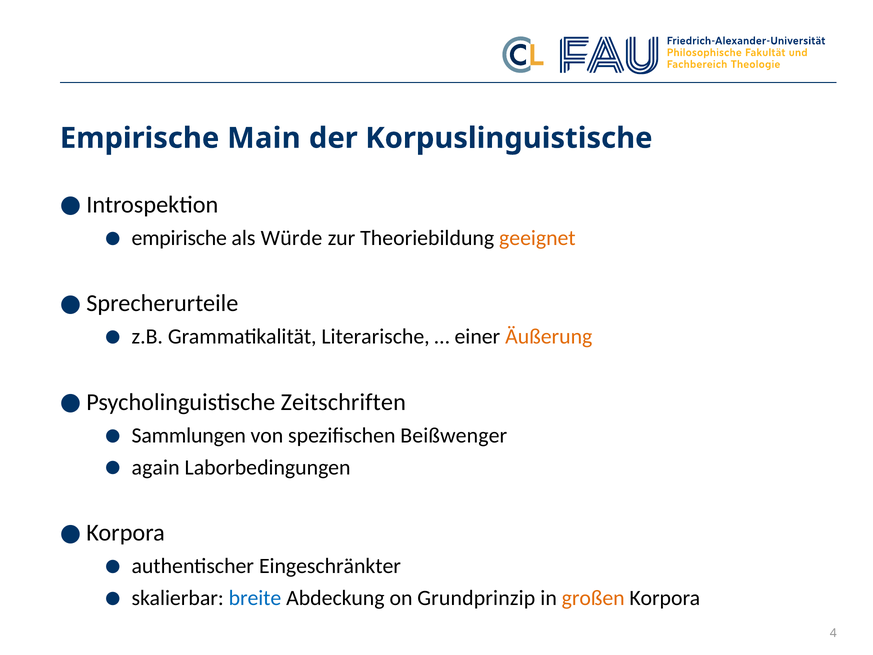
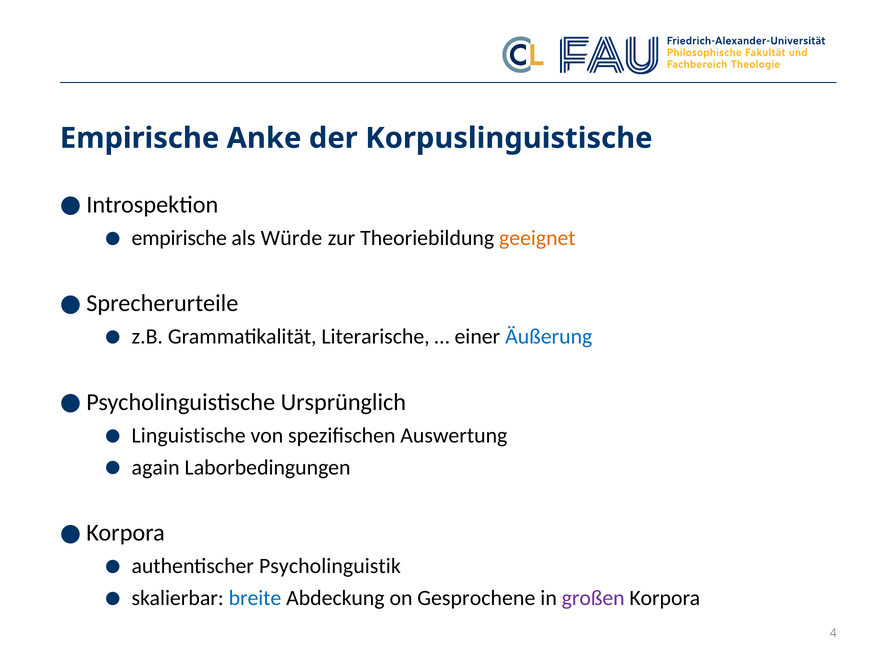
Main: Main -> Anke
Äußerung colour: orange -> blue
Zeitschriften: Zeitschriften -> Ursprünglich
Sammlungen: Sammlungen -> Linguistische
Beißwenger: Beißwenger -> Auswertung
Eingeschränkter: Eingeschränkter -> Psycholinguistik
Grundprinzip: Grundprinzip -> Gesprochene
großen colour: orange -> purple
